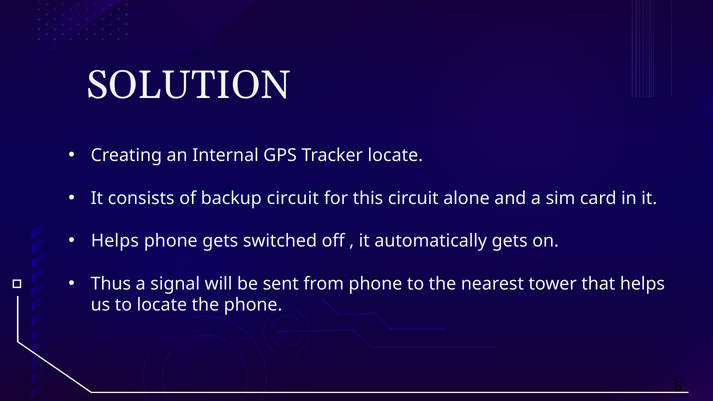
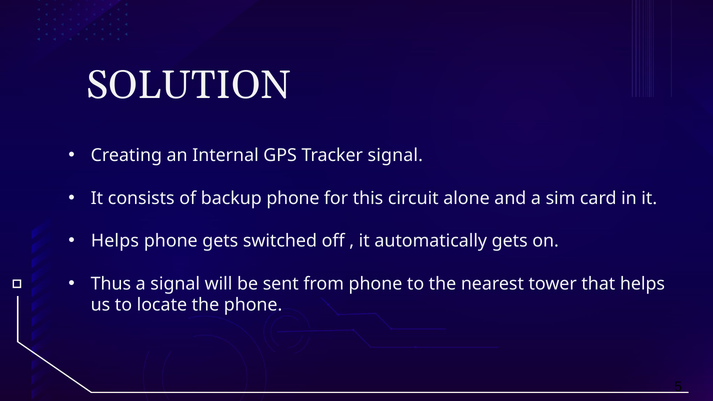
Tracker locate: locate -> signal
backup circuit: circuit -> phone
